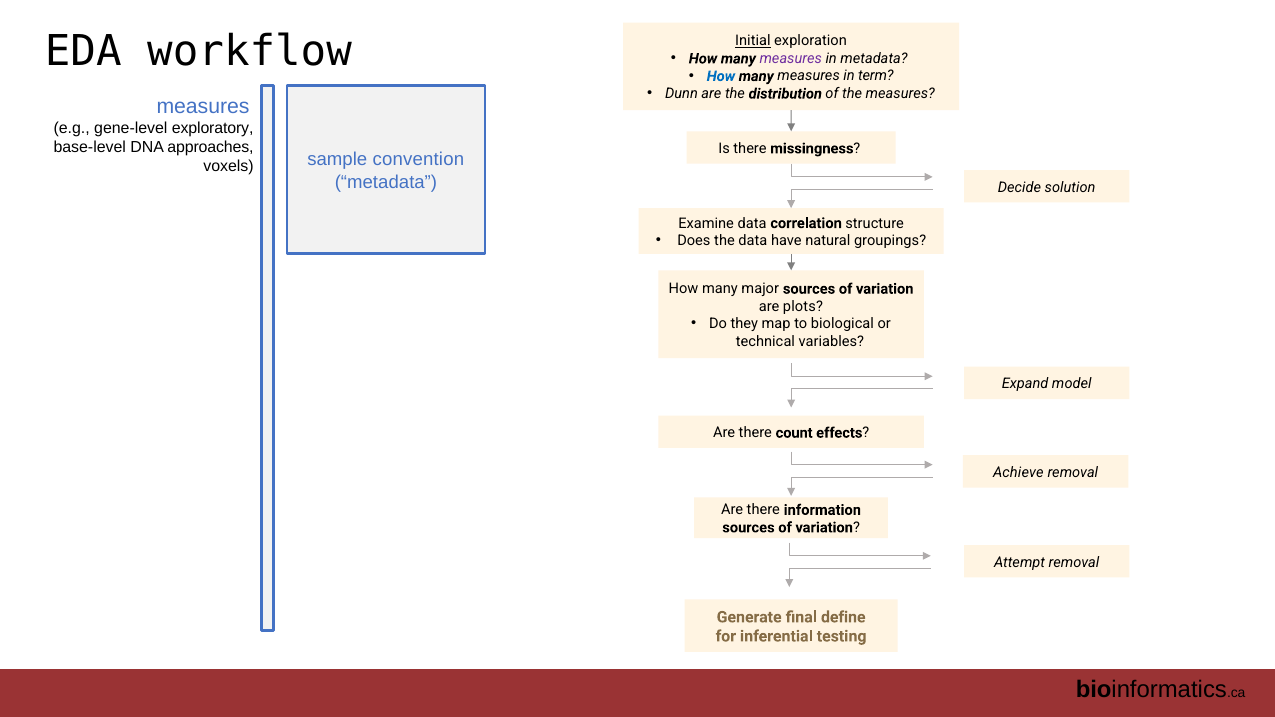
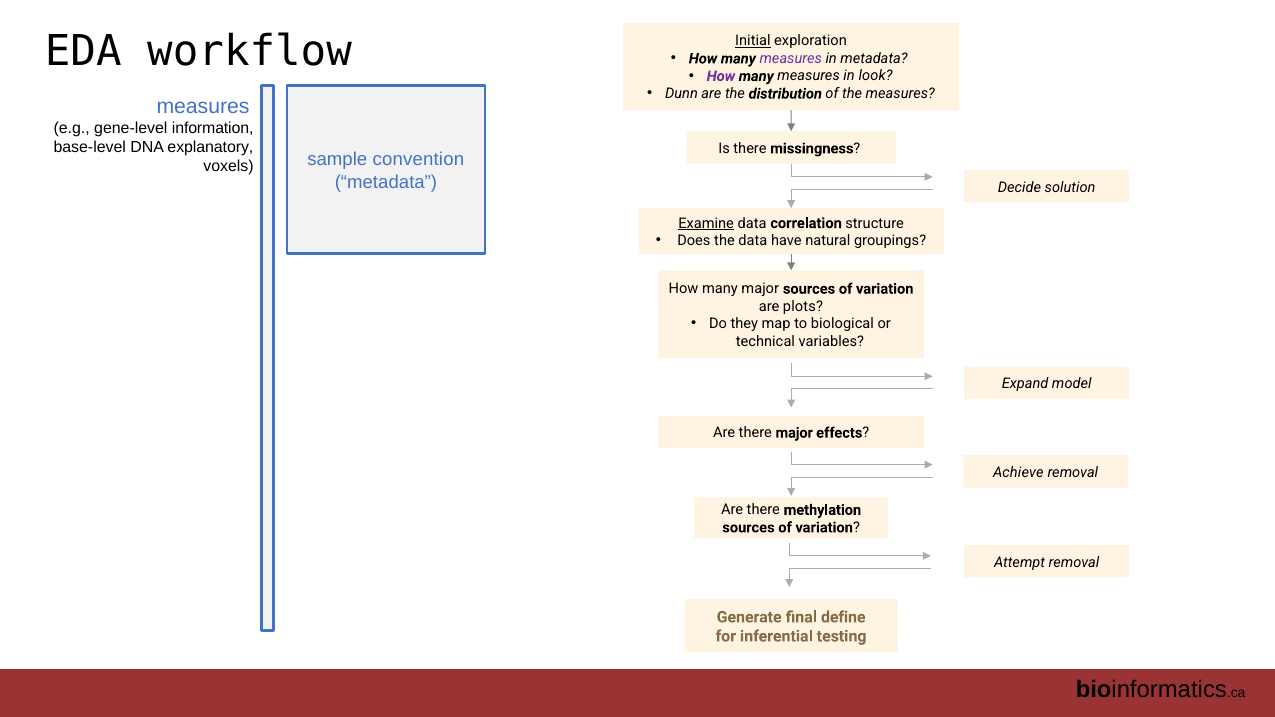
How at (721, 76) colour: blue -> purple
term: term -> look
exploratory: exploratory -> information
approaches: approaches -> explanatory
Examine underline: none -> present
there count: count -> major
information: information -> methylation
